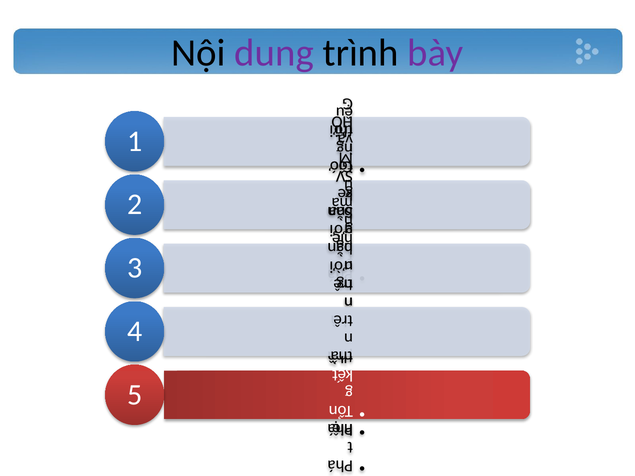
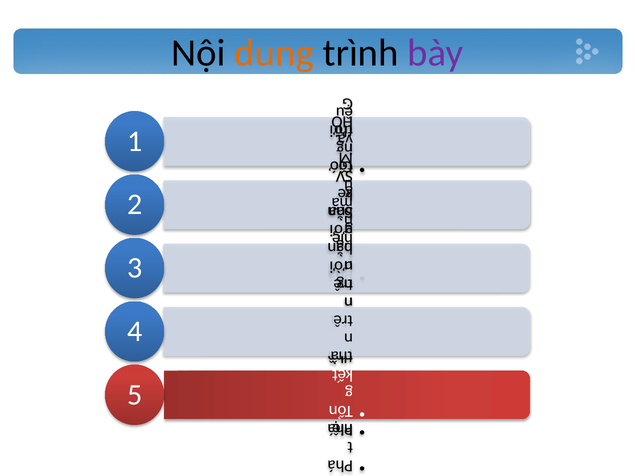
dung colour: purple -> orange
